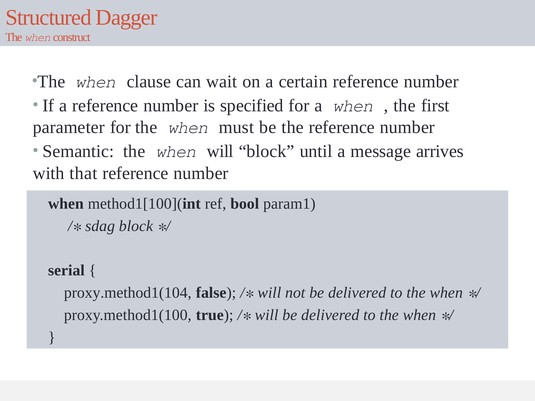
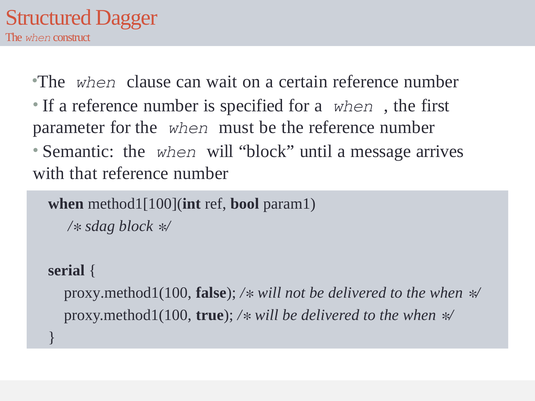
proxy.method1(104 at (128, 293): proxy.method1(104 -> proxy.method1(100
